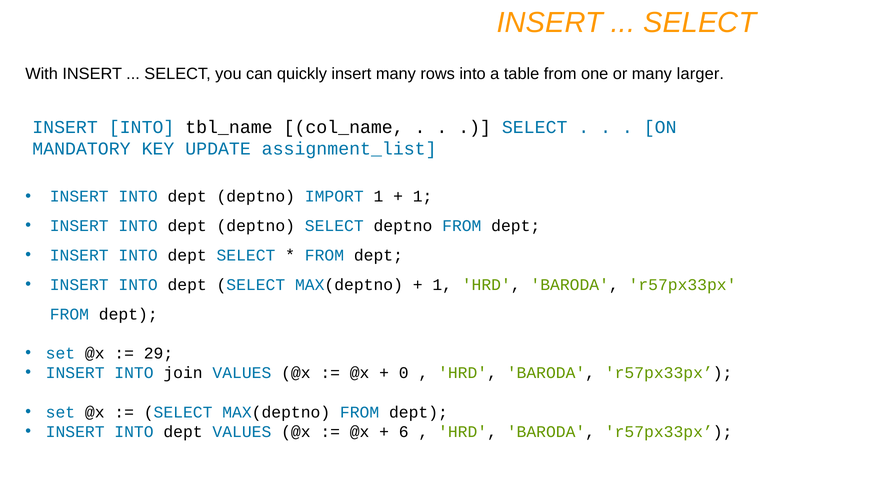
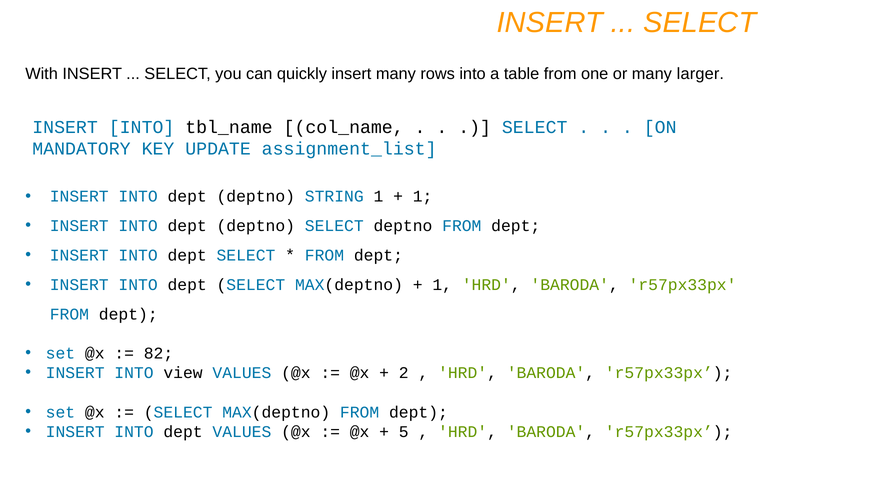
IMPORT: IMPORT -> STRING
29: 29 -> 82
join: join -> view
0: 0 -> 2
6: 6 -> 5
